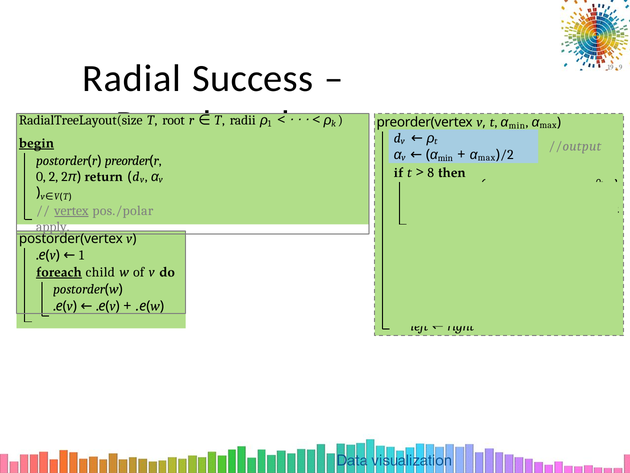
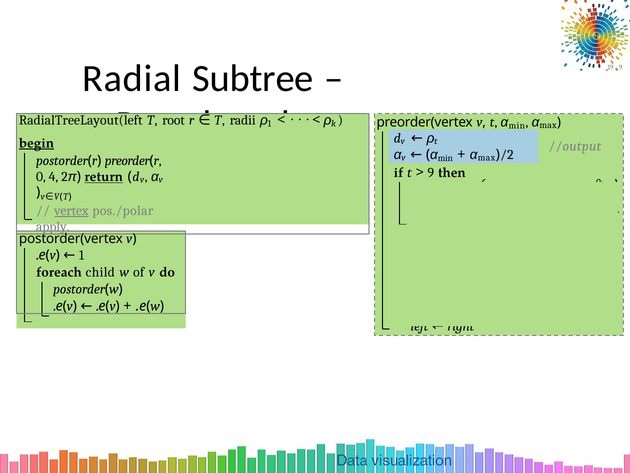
Success: Success -> Subtree
RadialTreeLayout(size: RadialTreeLayout(size -> RadialTreeLayout(left
8 at (431, 172): 8 -> 9
2: 2 -> 4
return underline: none -> present
foreach at (59, 272) underline: present -> none
